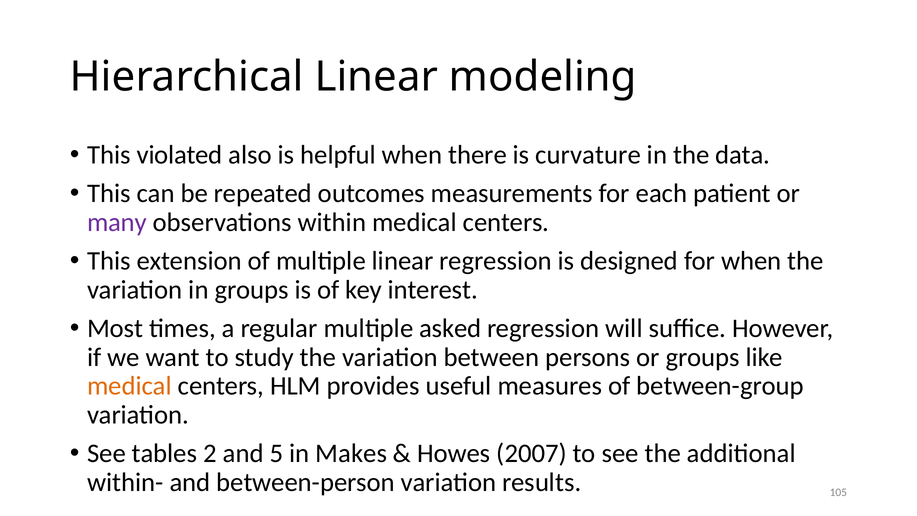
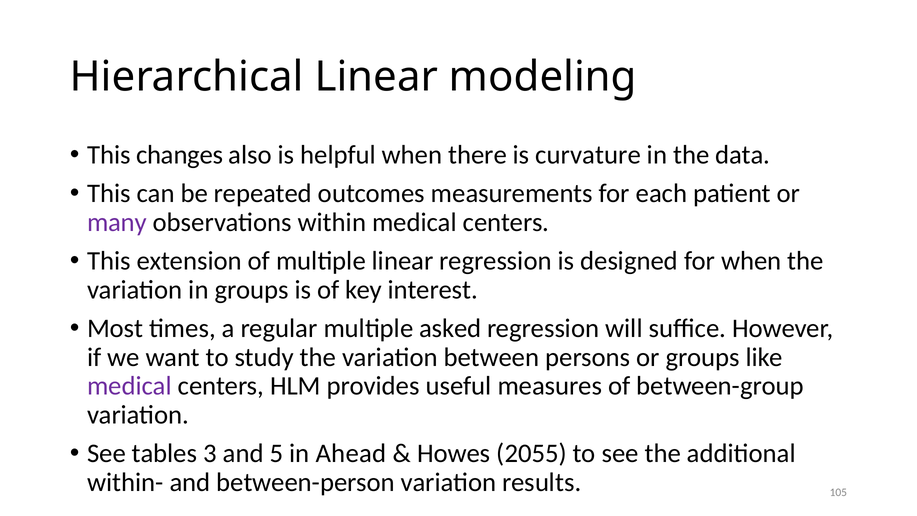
violated: violated -> changes
medical at (130, 386) colour: orange -> purple
2: 2 -> 3
Makes: Makes -> Ahead
2007: 2007 -> 2055
